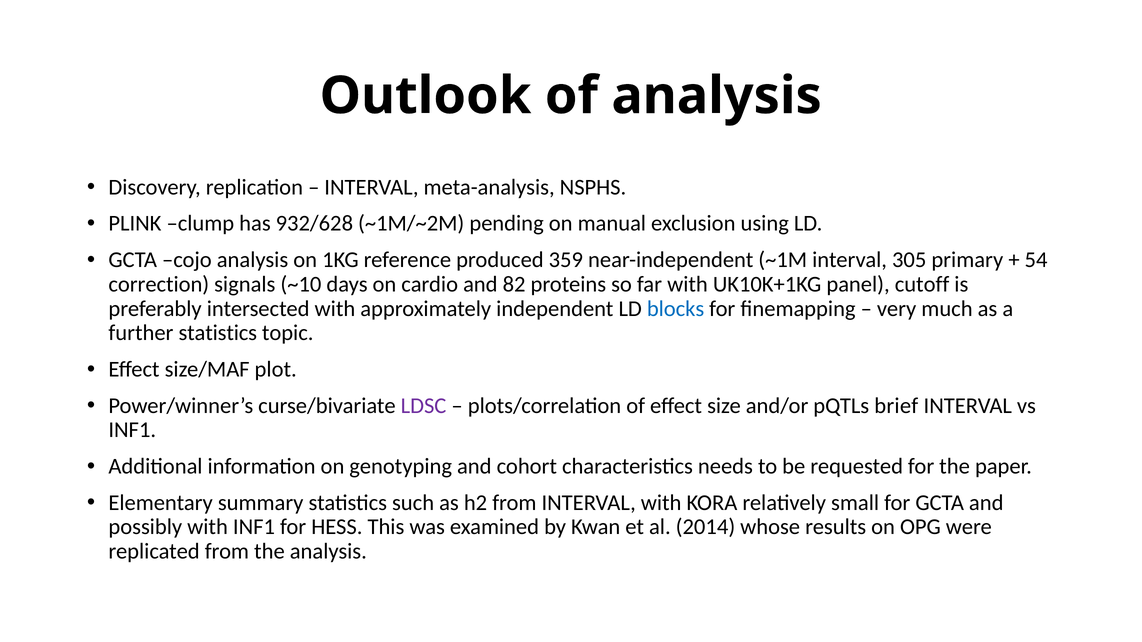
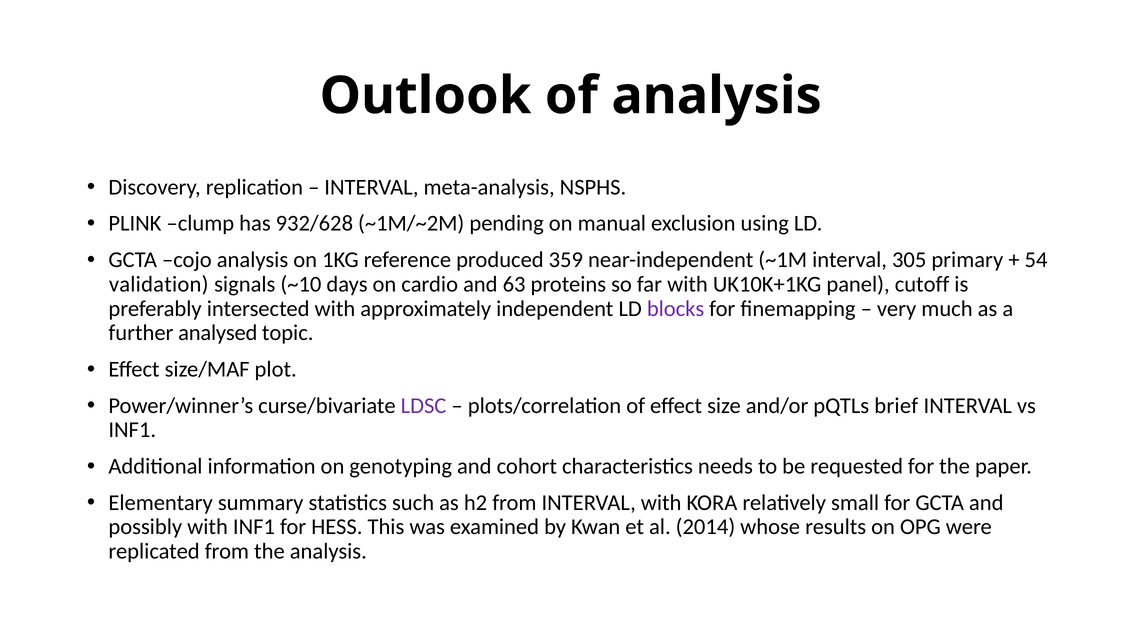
correction: correction -> validation
82: 82 -> 63
blocks colour: blue -> purple
further statistics: statistics -> analysed
